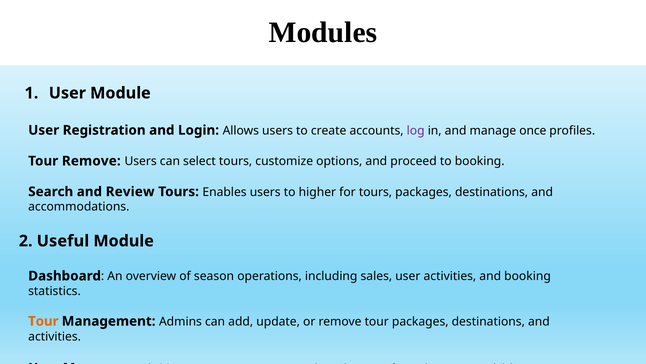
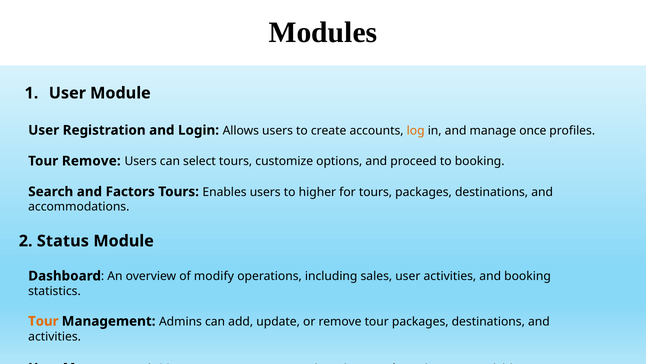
log colour: purple -> orange
Review: Review -> Factors
Useful: Useful -> Status
season: season -> modify
